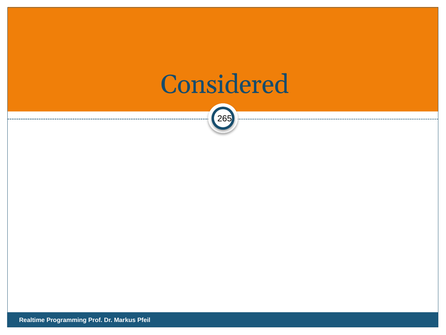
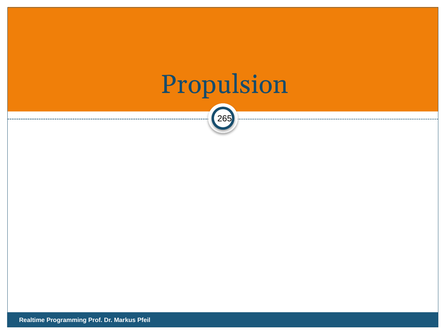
Considered: Considered -> Propulsion
